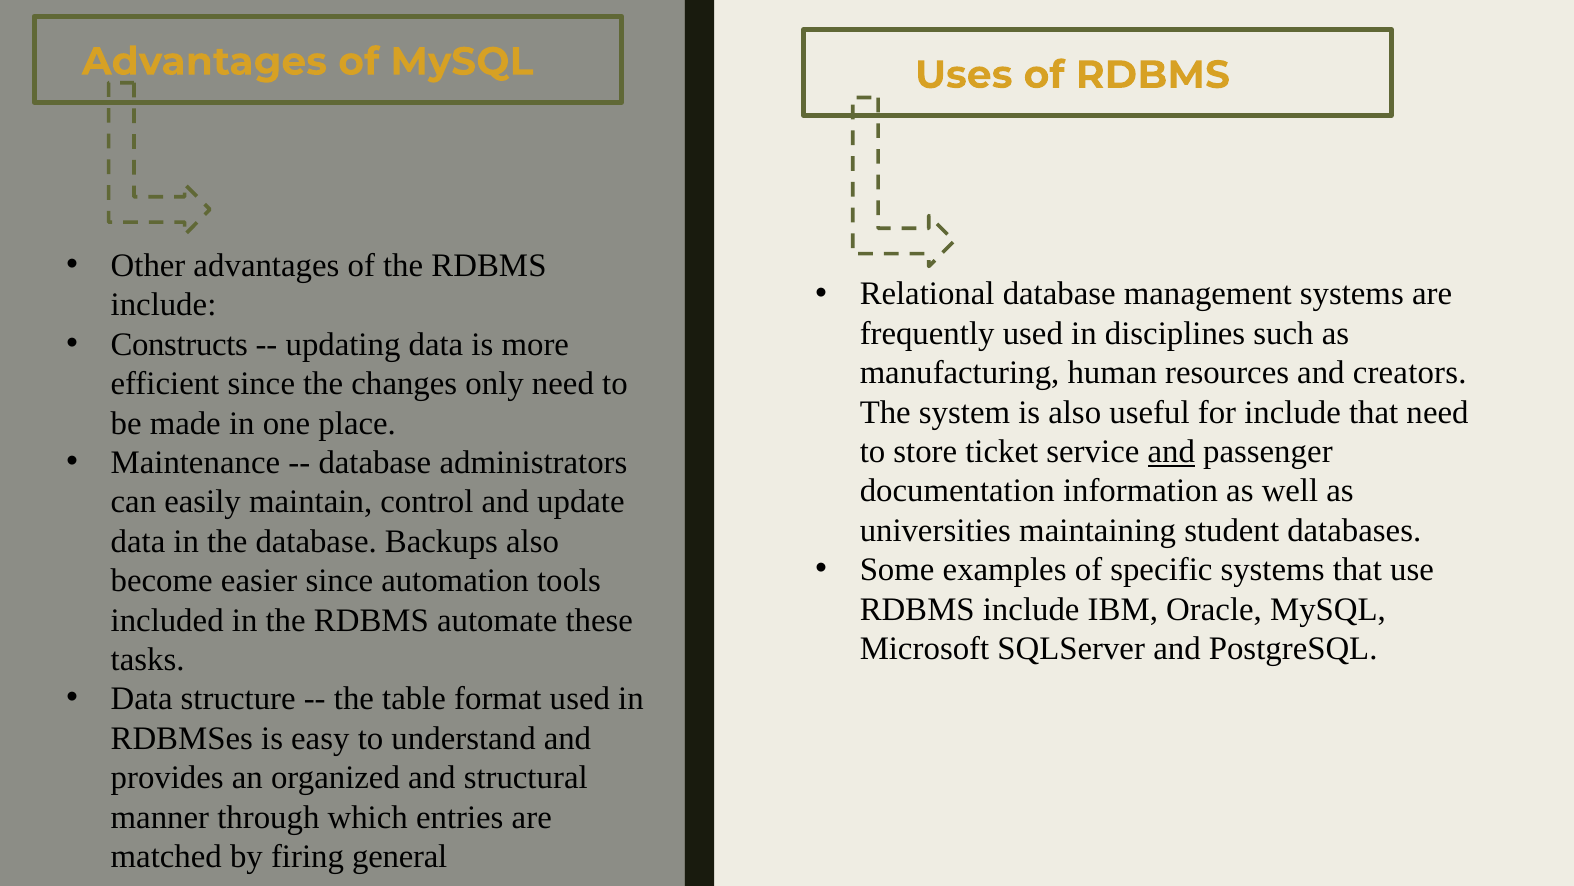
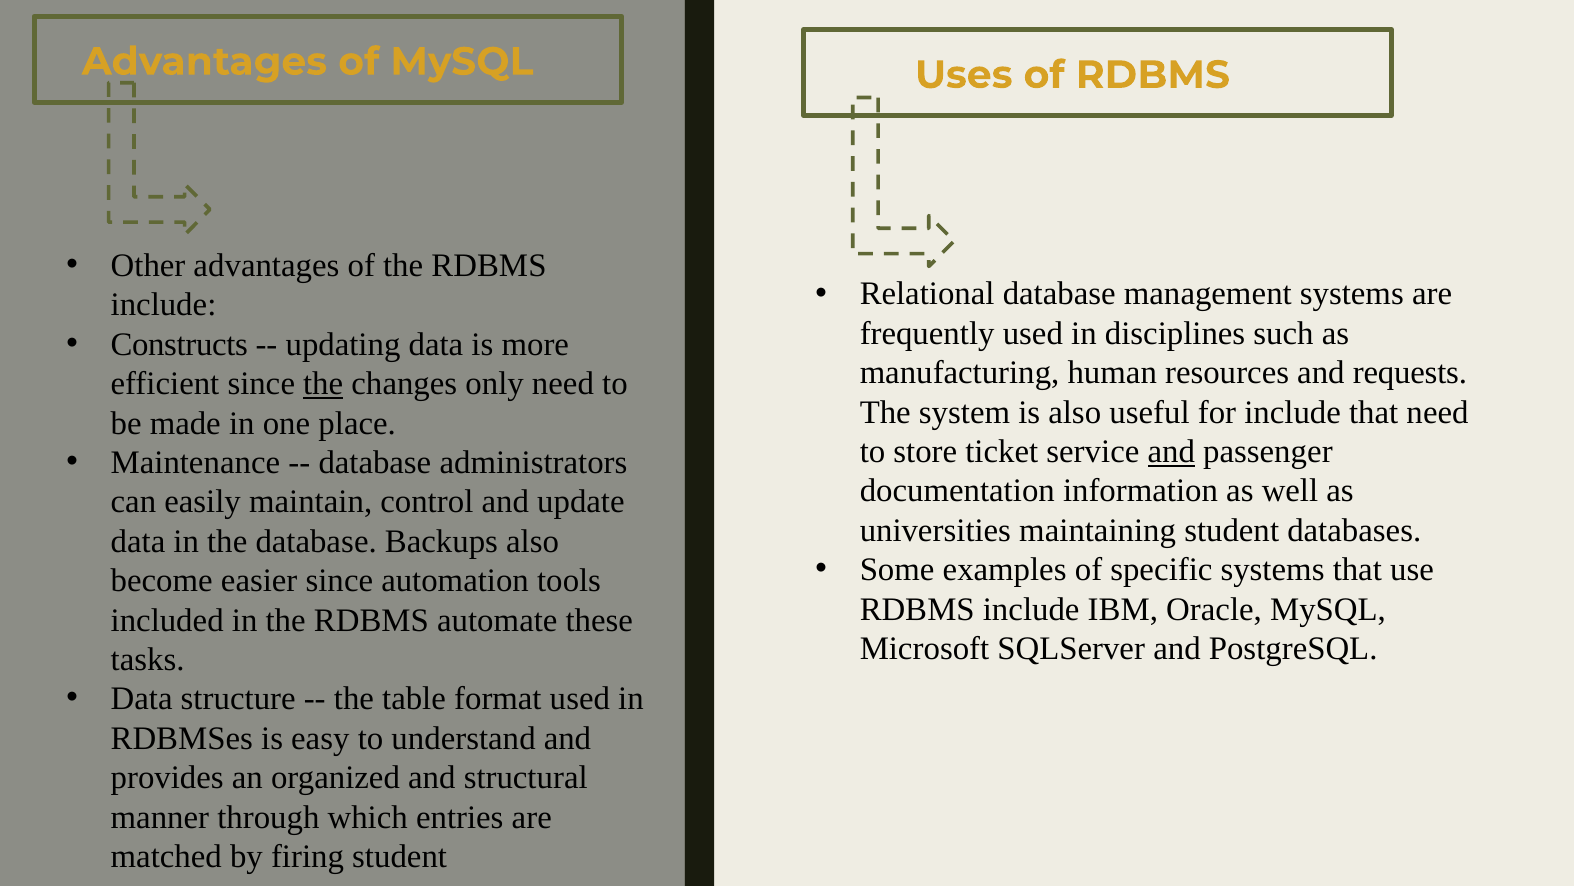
creators: creators -> requests
the at (323, 384) underline: none -> present
firing general: general -> student
